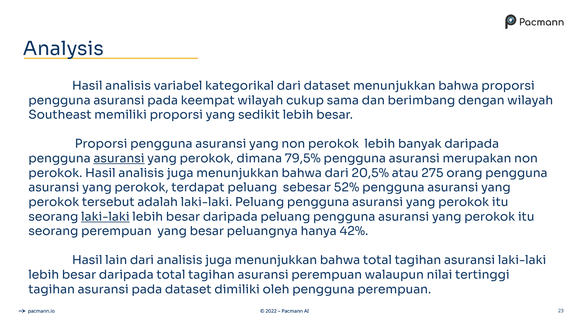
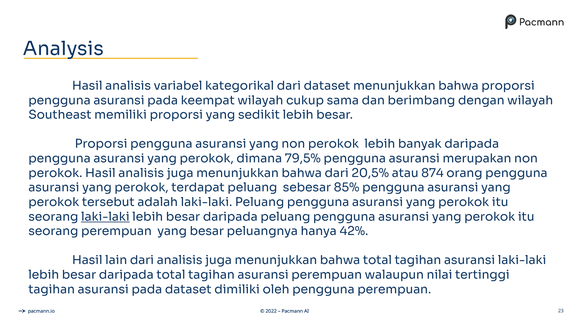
asuransi at (119, 159) underline: present -> none
275: 275 -> 874
52%: 52% -> 85%
